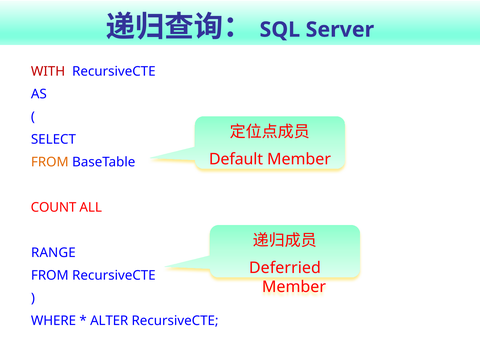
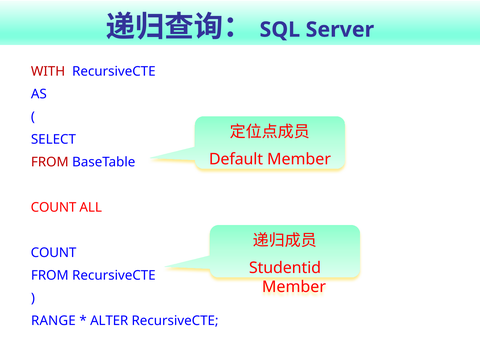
FROM at (50, 162) colour: orange -> red
RANGE at (53, 253): RANGE -> COUNT
Deferried: Deferried -> Studentid
WHERE: WHERE -> RANGE
